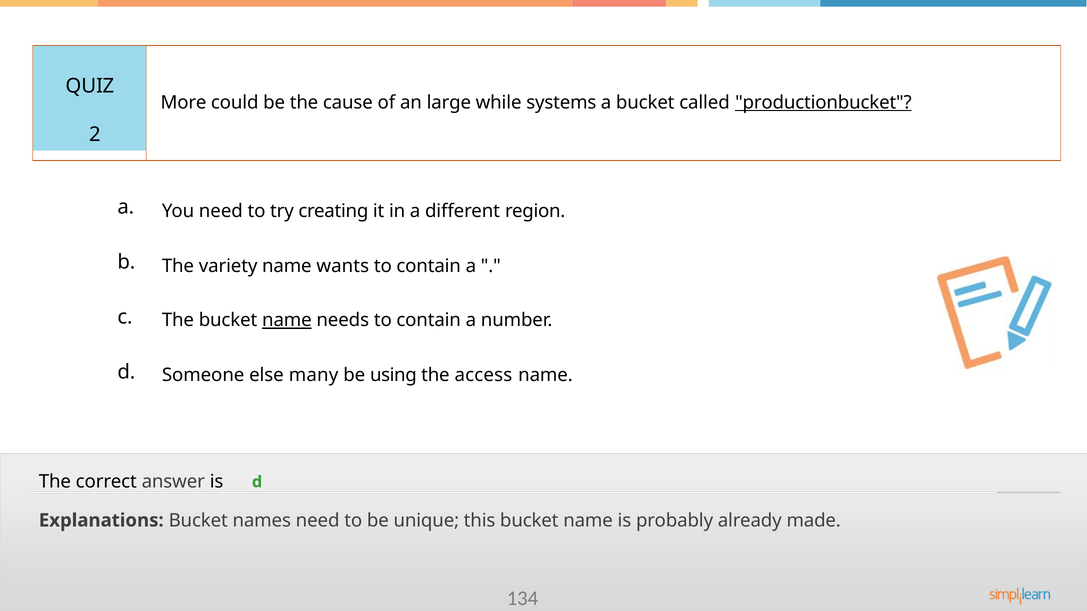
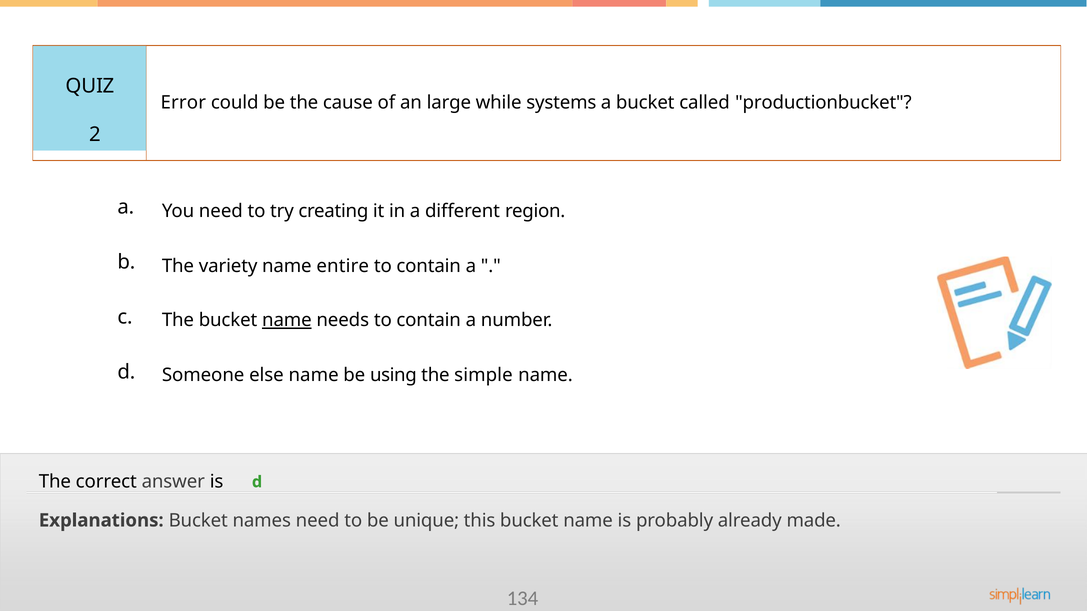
More: More -> Error
productionbucket underline: present -> none
wants: wants -> entire
else many: many -> name
access: access -> simple
